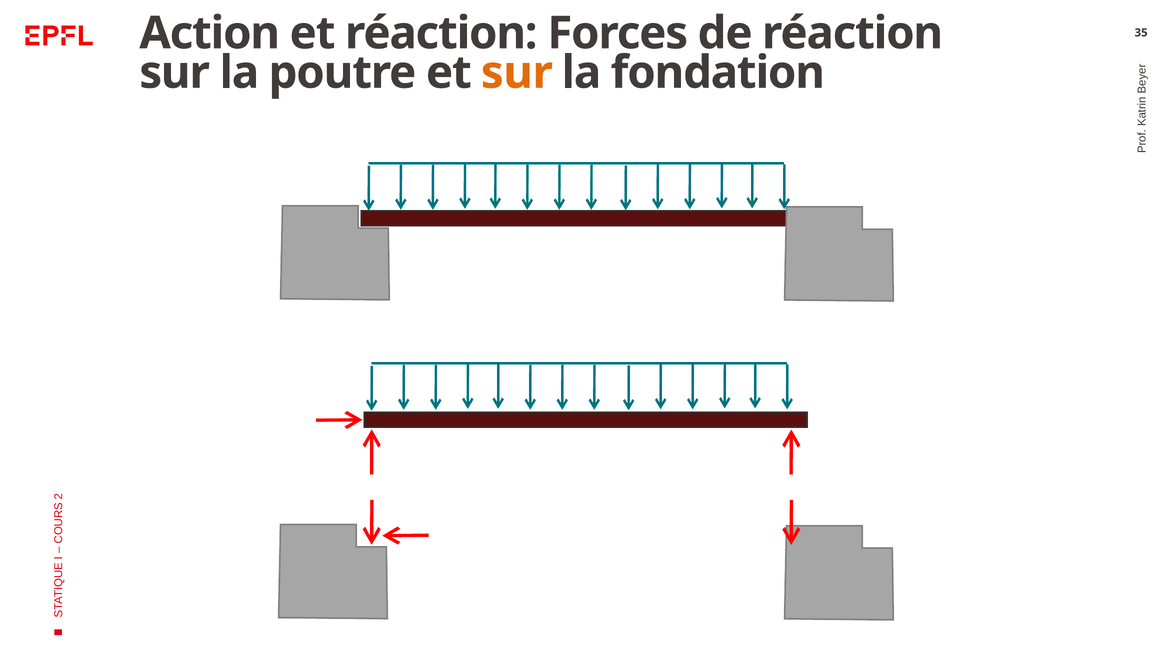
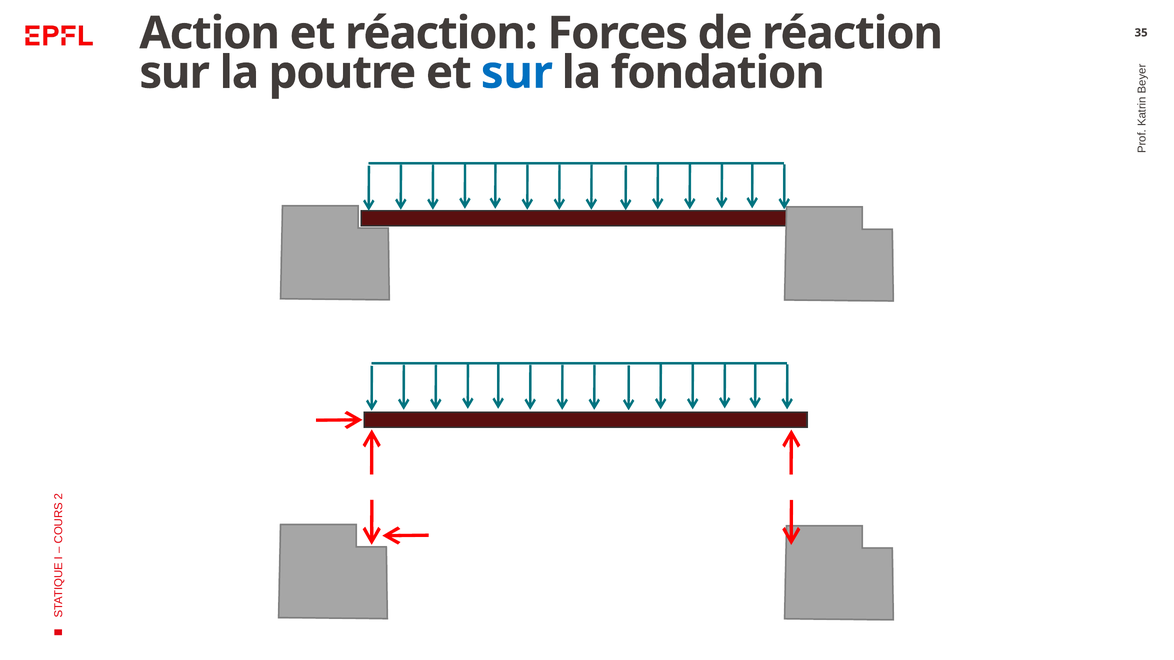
sur at (517, 73) colour: orange -> blue
